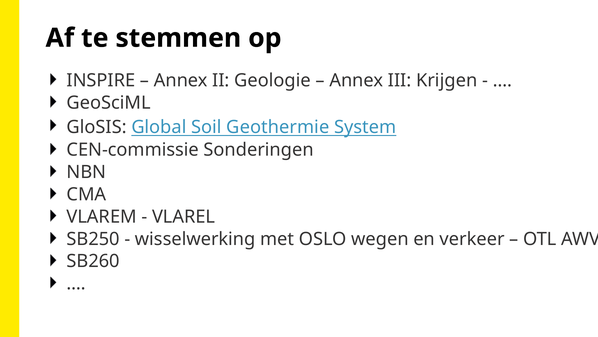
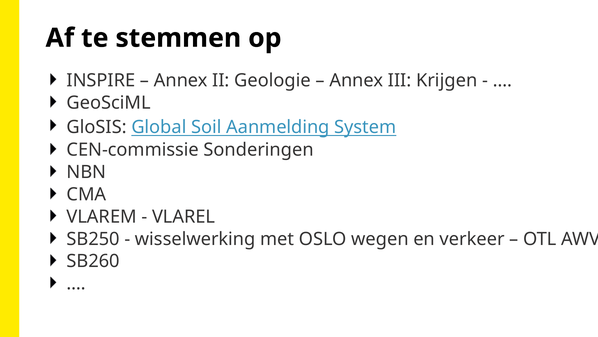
Geothermie: Geothermie -> Aanmelding
